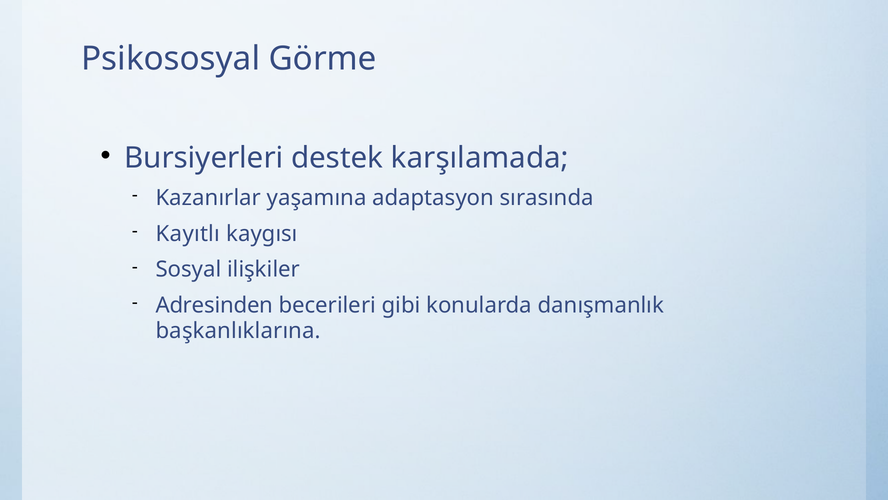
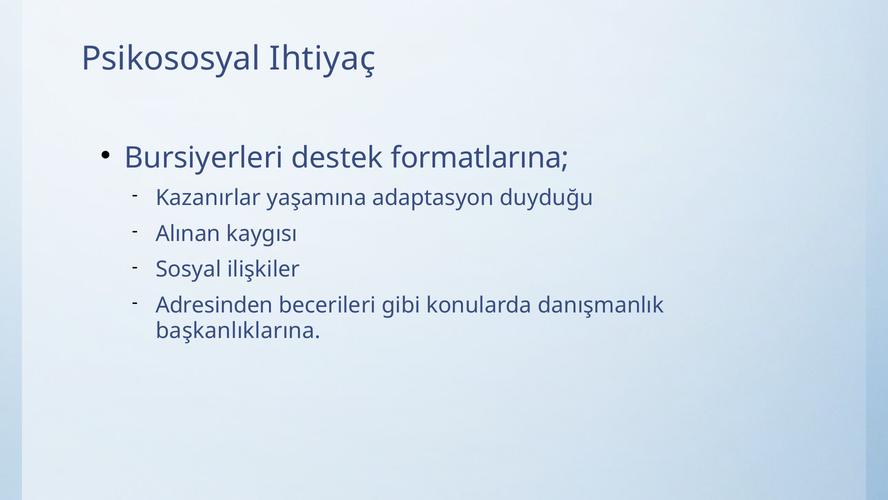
Görme: Görme -> Ihtiyaç
karşılamada: karşılamada -> formatlarına
sırasında: sırasında -> duyduğu
Kayıtlı: Kayıtlı -> Alınan
